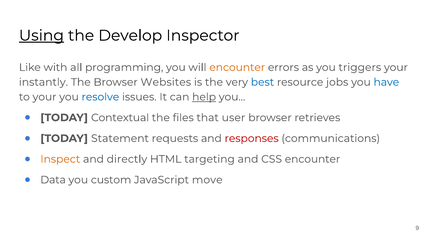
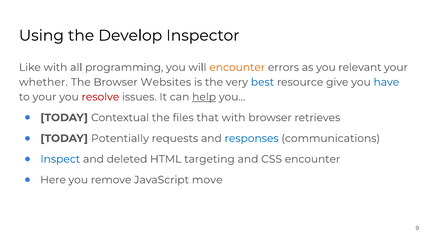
Using underline: present -> none
triggers: triggers -> relevant
instantly: instantly -> whether
jobs: jobs -> give
resolve colour: blue -> red
that user: user -> with
Statement: Statement -> Potentially
responses colour: red -> blue
Inspect colour: orange -> blue
directly: directly -> deleted
Data: Data -> Here
custom: custom -> remove
